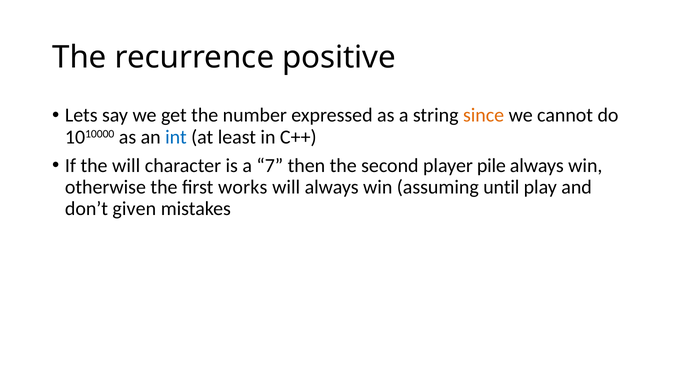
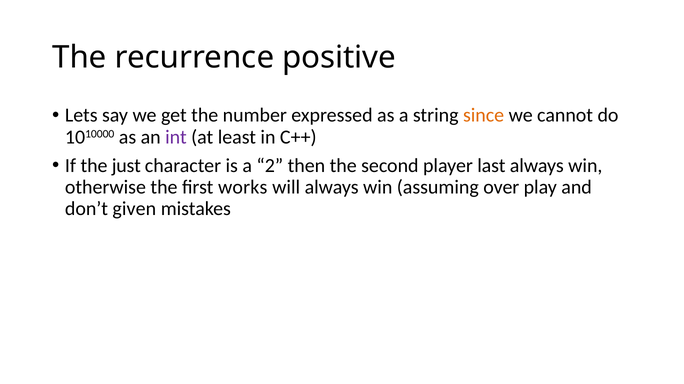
int colour: blue -> purple
the will: will -> just
7: 7 -> 2
pile: pile -> last
until: until -> over
